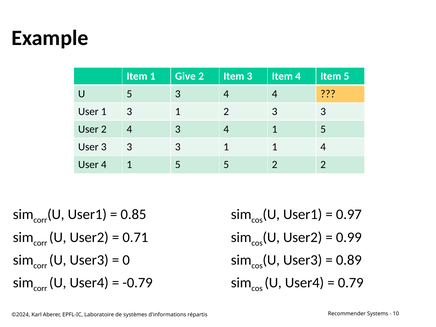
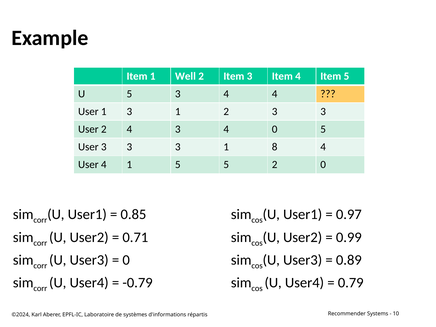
Give: Give -> Well
3 4 1: 1 -> 0
1 1: 1 -> 8
2 2: 2 -> 0
